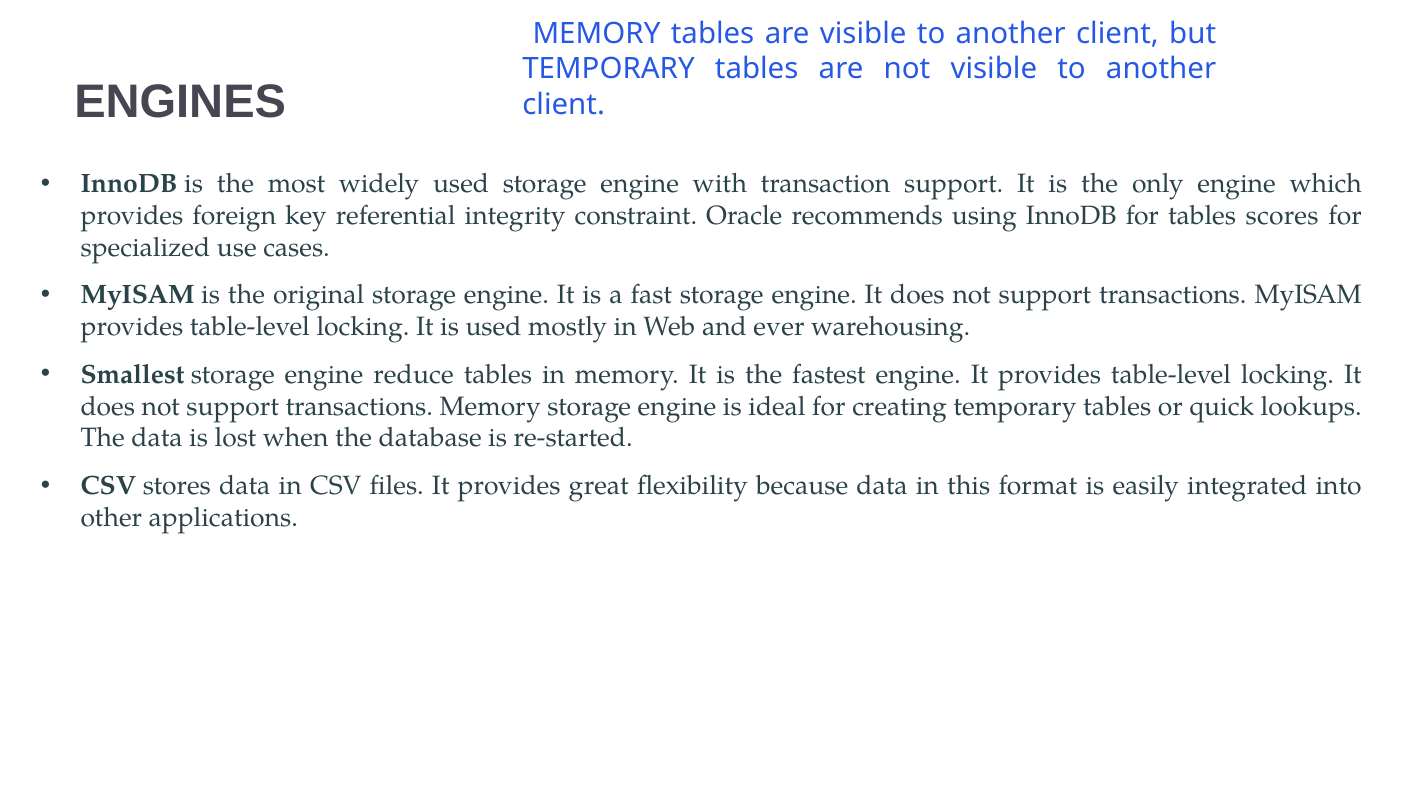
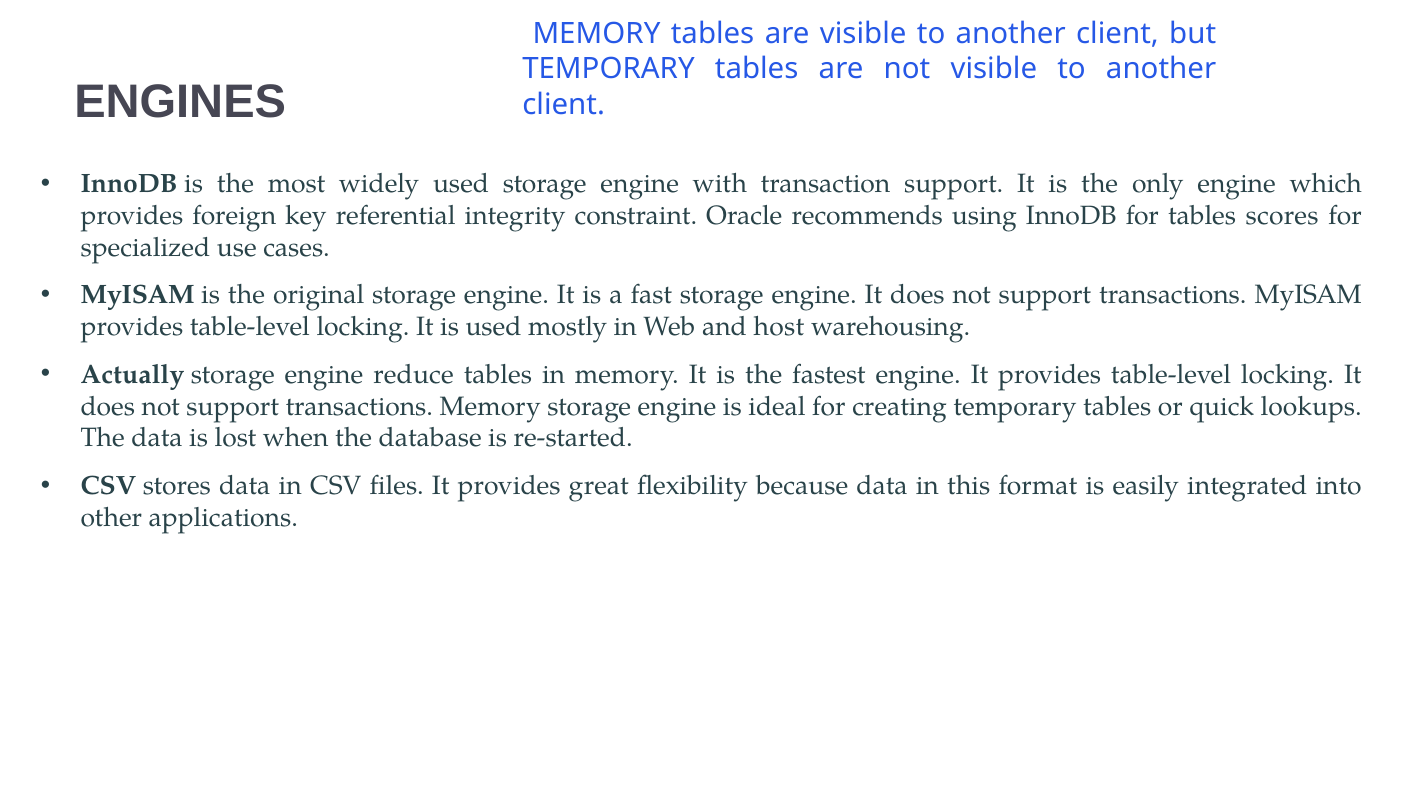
ever: ever -> host
Smallest: Smallest -> Actually
